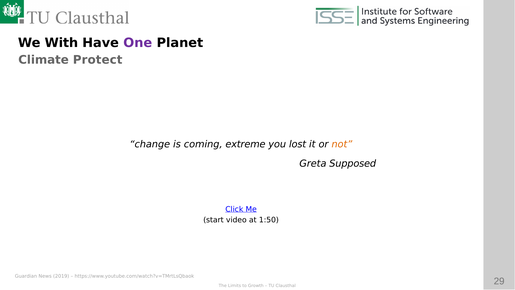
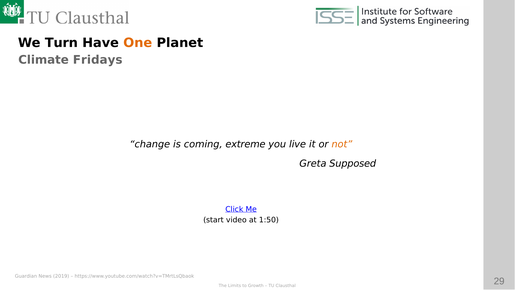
With: With -> Turn
One colour: purple -> orange
Protect: Protect -> Fridays
lost: lost -> live
